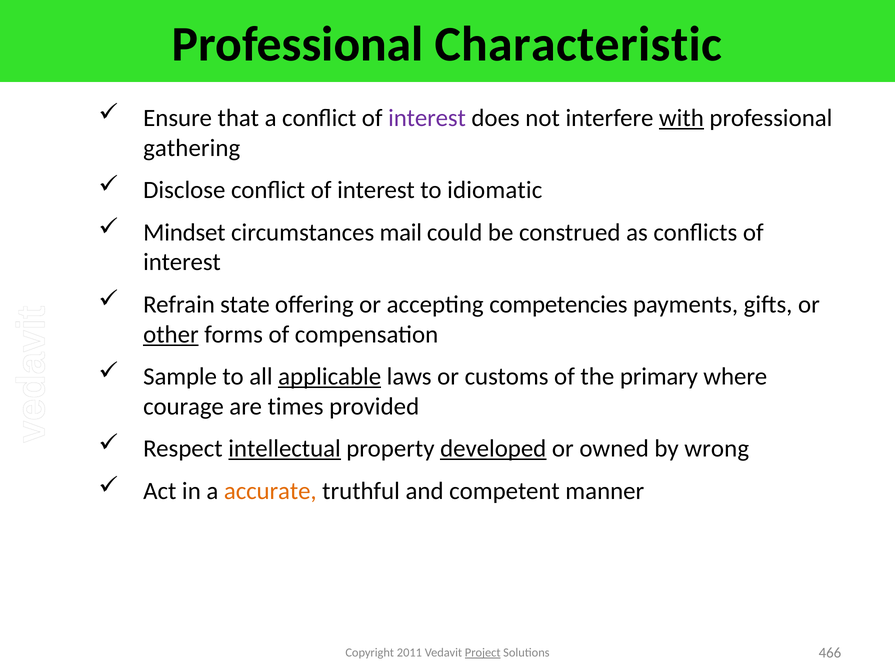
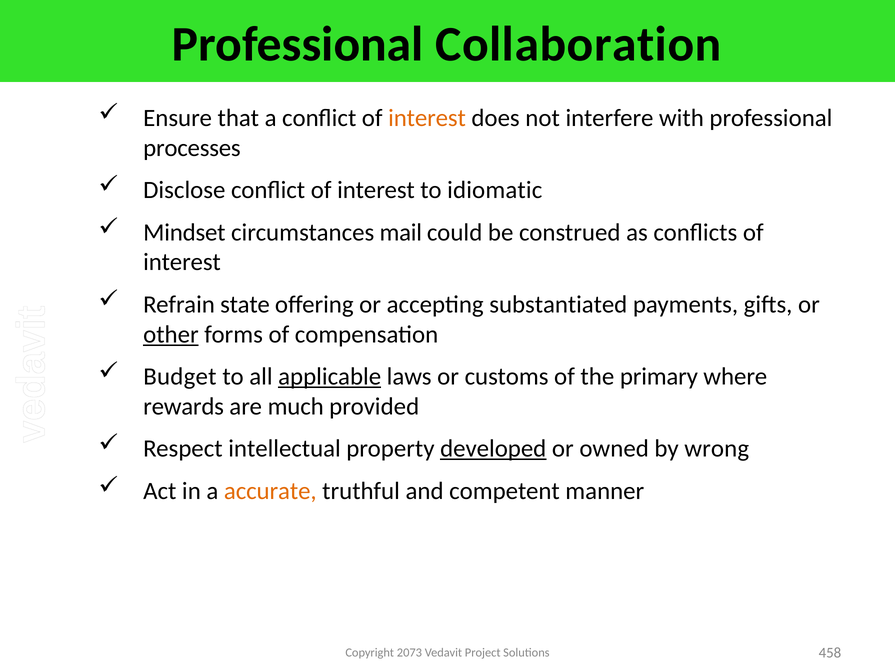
Characteristic: Characteristic -> Collaboration
interest at (427, 118) colour: purple -> orange
with underline: present -> none
gathering: gathering -> processes
competencies: competencies -> substantiated
Sample: Sample -> Budget
courage: courage -> rewards
times: times -> much
intellectual underline: present -> none
2011: 2011 -> 2073
Project underline: present -> none
466: 466 -> 458
